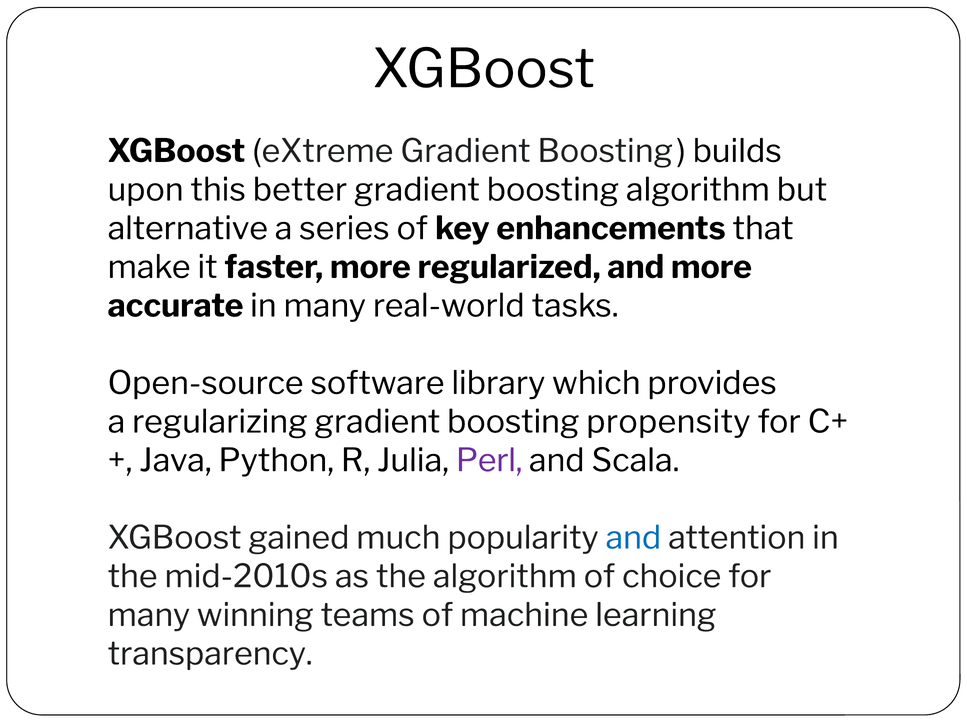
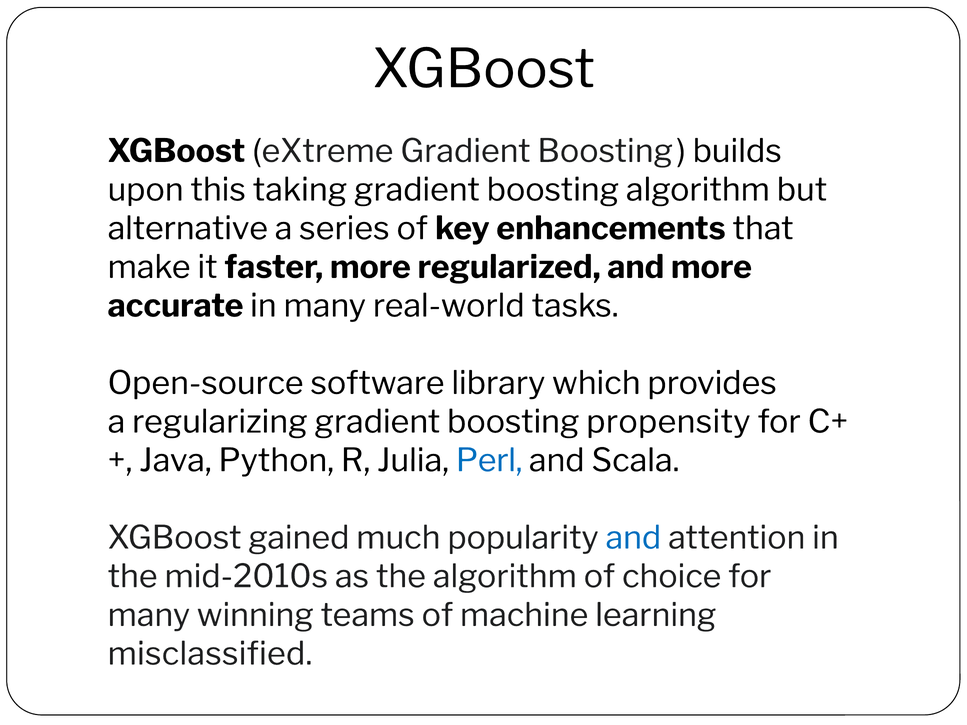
better: better -> taking
Perl colour: purple -> blue
transparency: transparency -> misclassified
